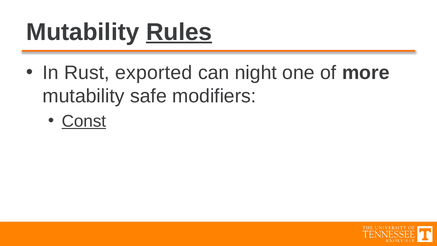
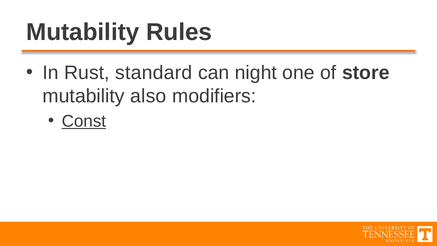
Rules underline: present -> none
exported: exported -> standard
more: more -> store
safe: safe -> also
